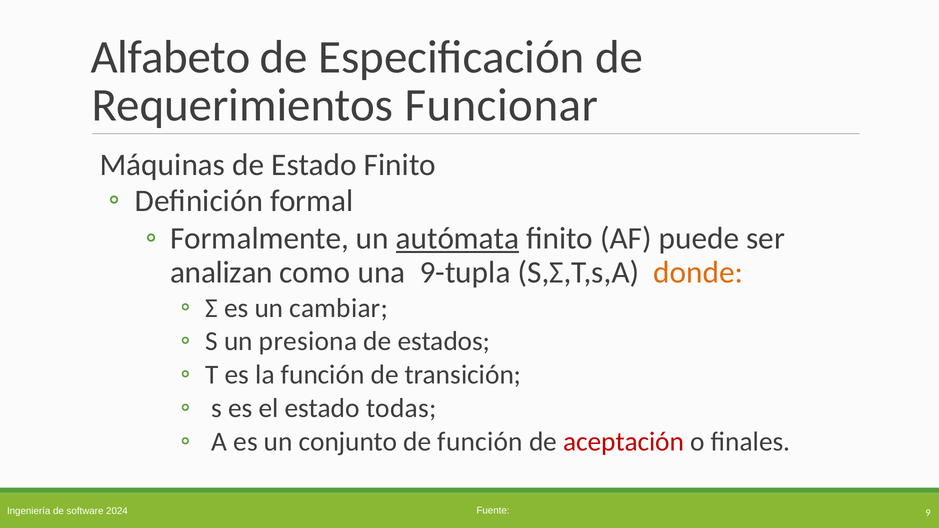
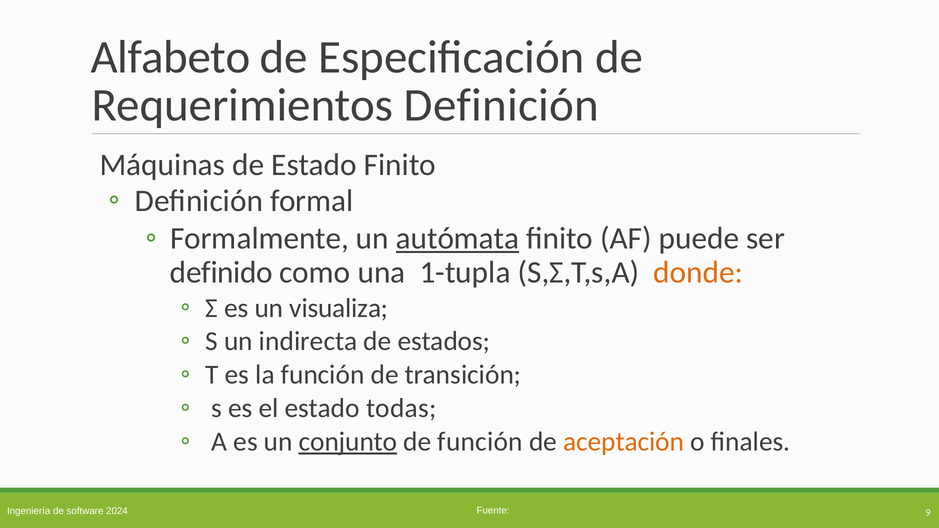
Requerimientos Funcionar: Funcionar -> Definición
analizan: analizan -> definido
9-tupla: 9-tupla -> 1-tupla
cambiar: cambiar -> visualiza
presiona: presiona -> indirecta
conjunto underline: none -> present
aceptación colour: red -> orange
